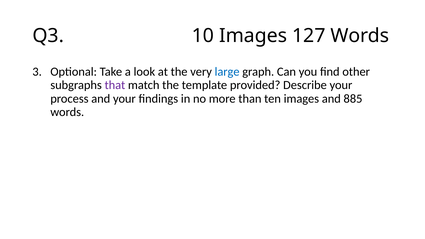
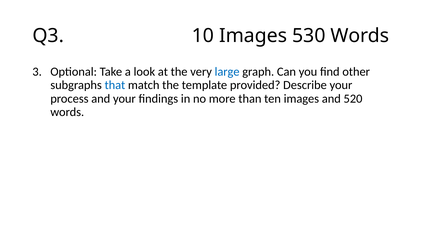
127: 127 -> 530
that colour: purple -> blue
885: 885 -> 520
